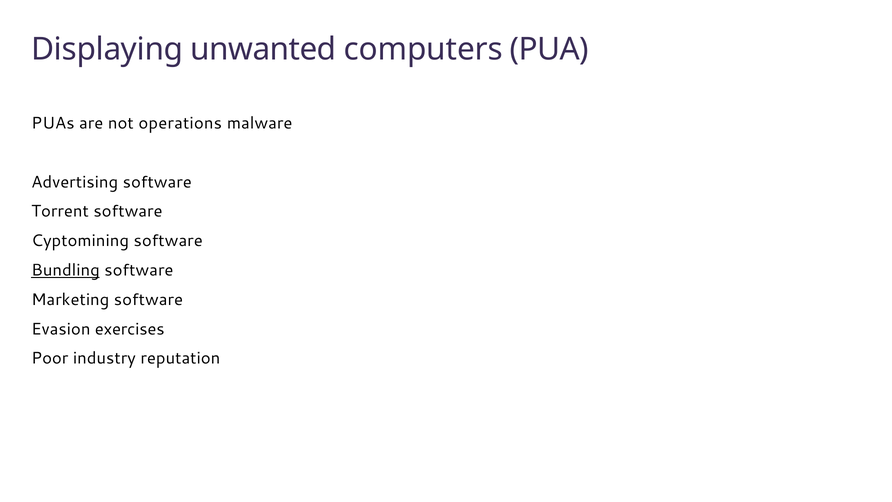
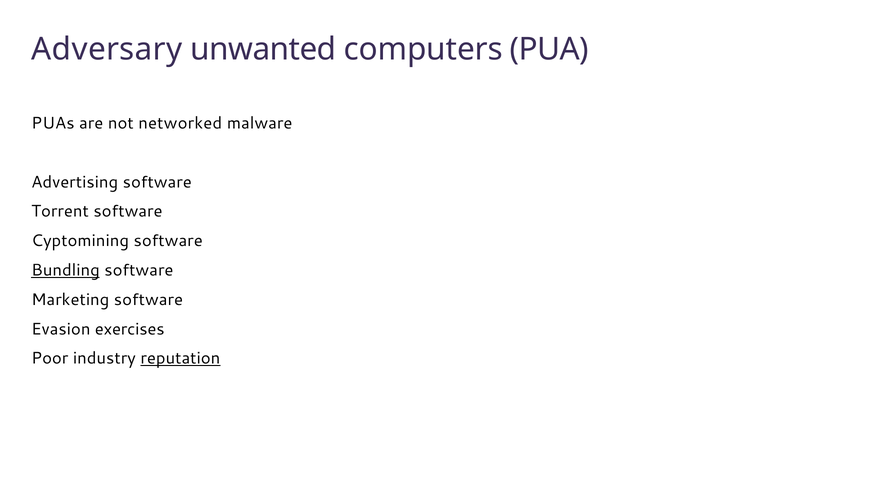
Displaying: Displaying -> Adversary
operations: operations -> networked
reputation underline: none -> present
